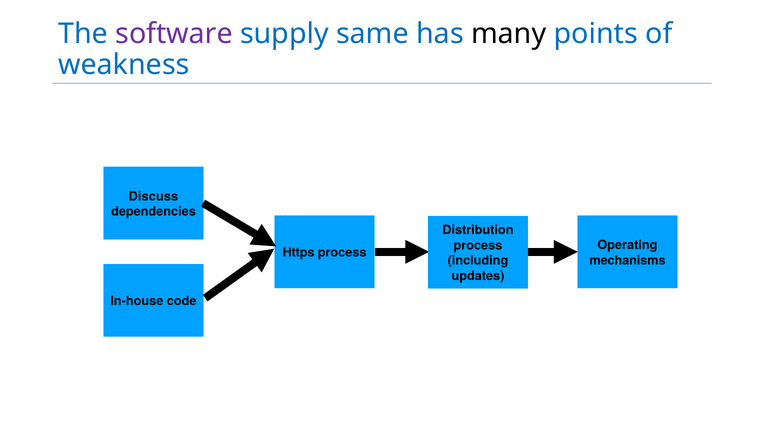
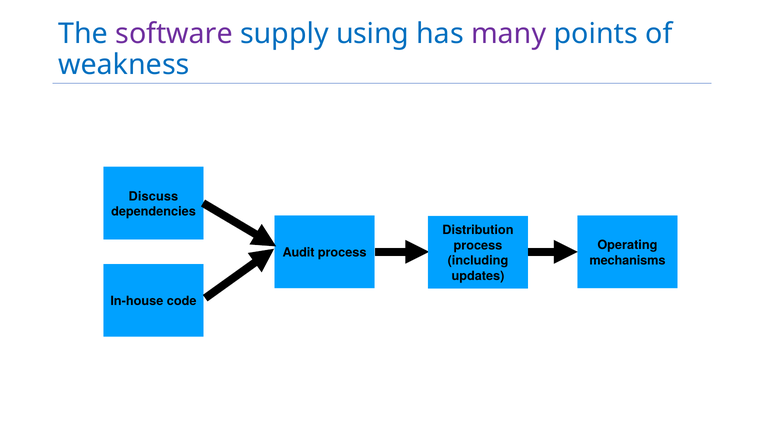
same: same -> using
many colour: black -> purple
Https: Https -> Audit
